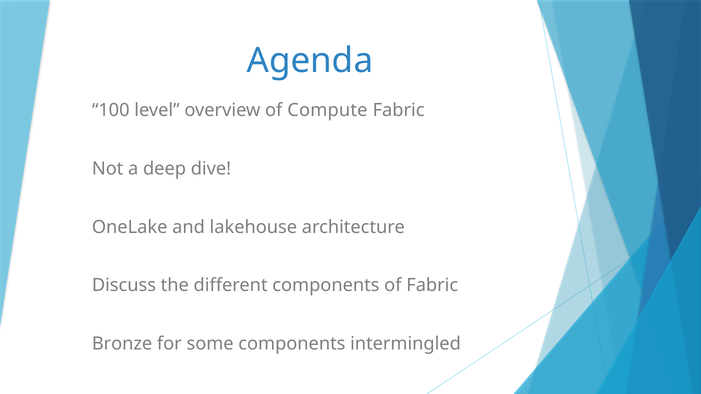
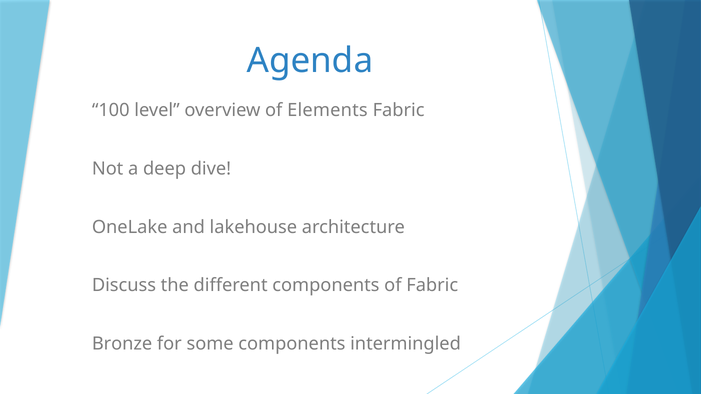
Compute: Compute -> Elements
